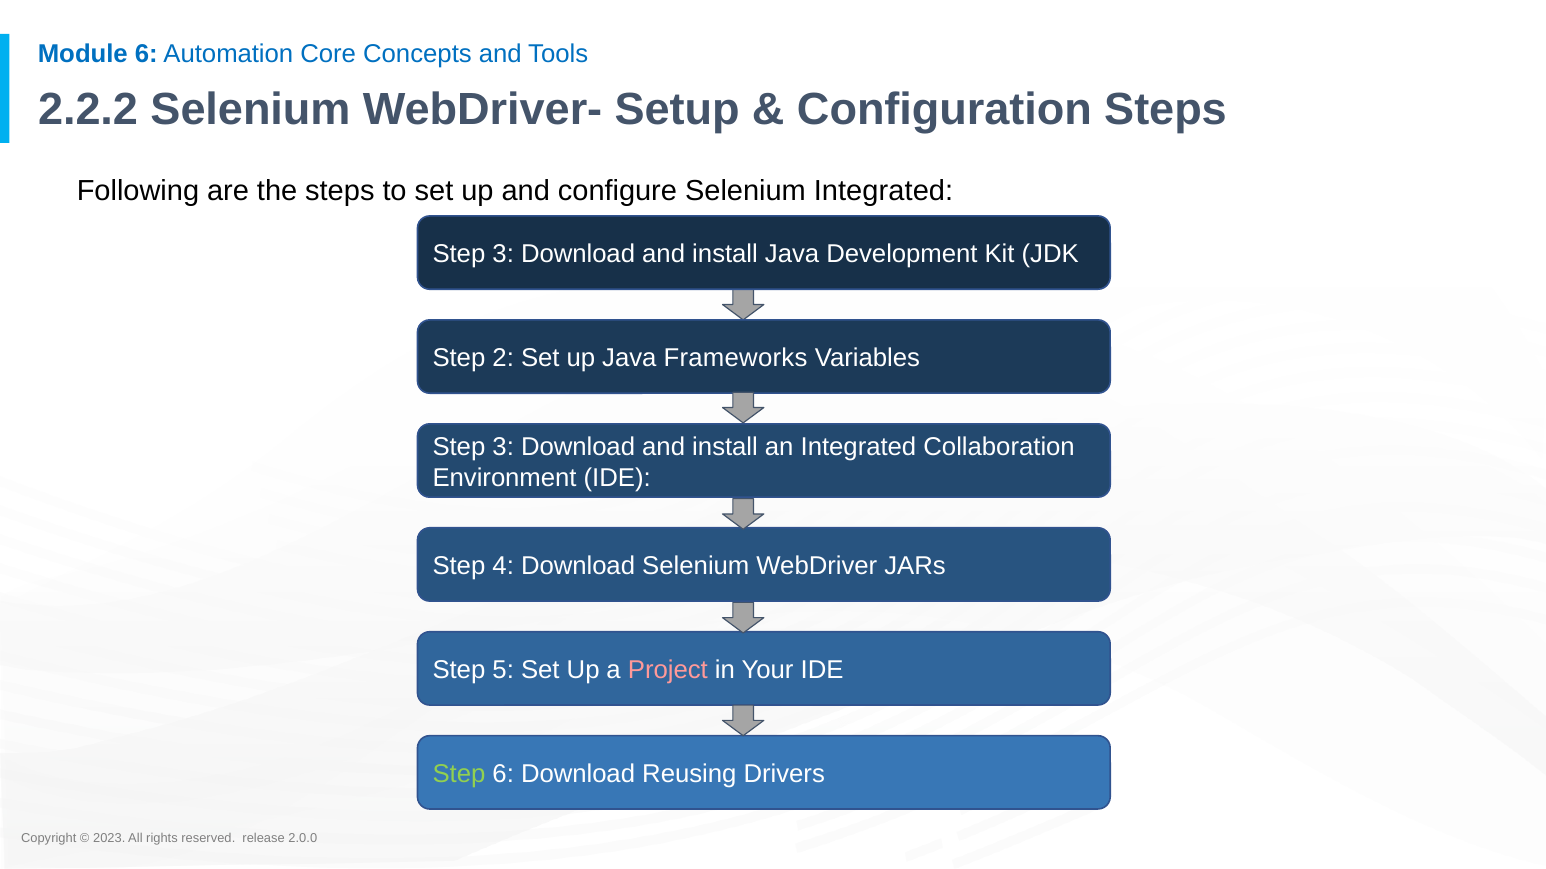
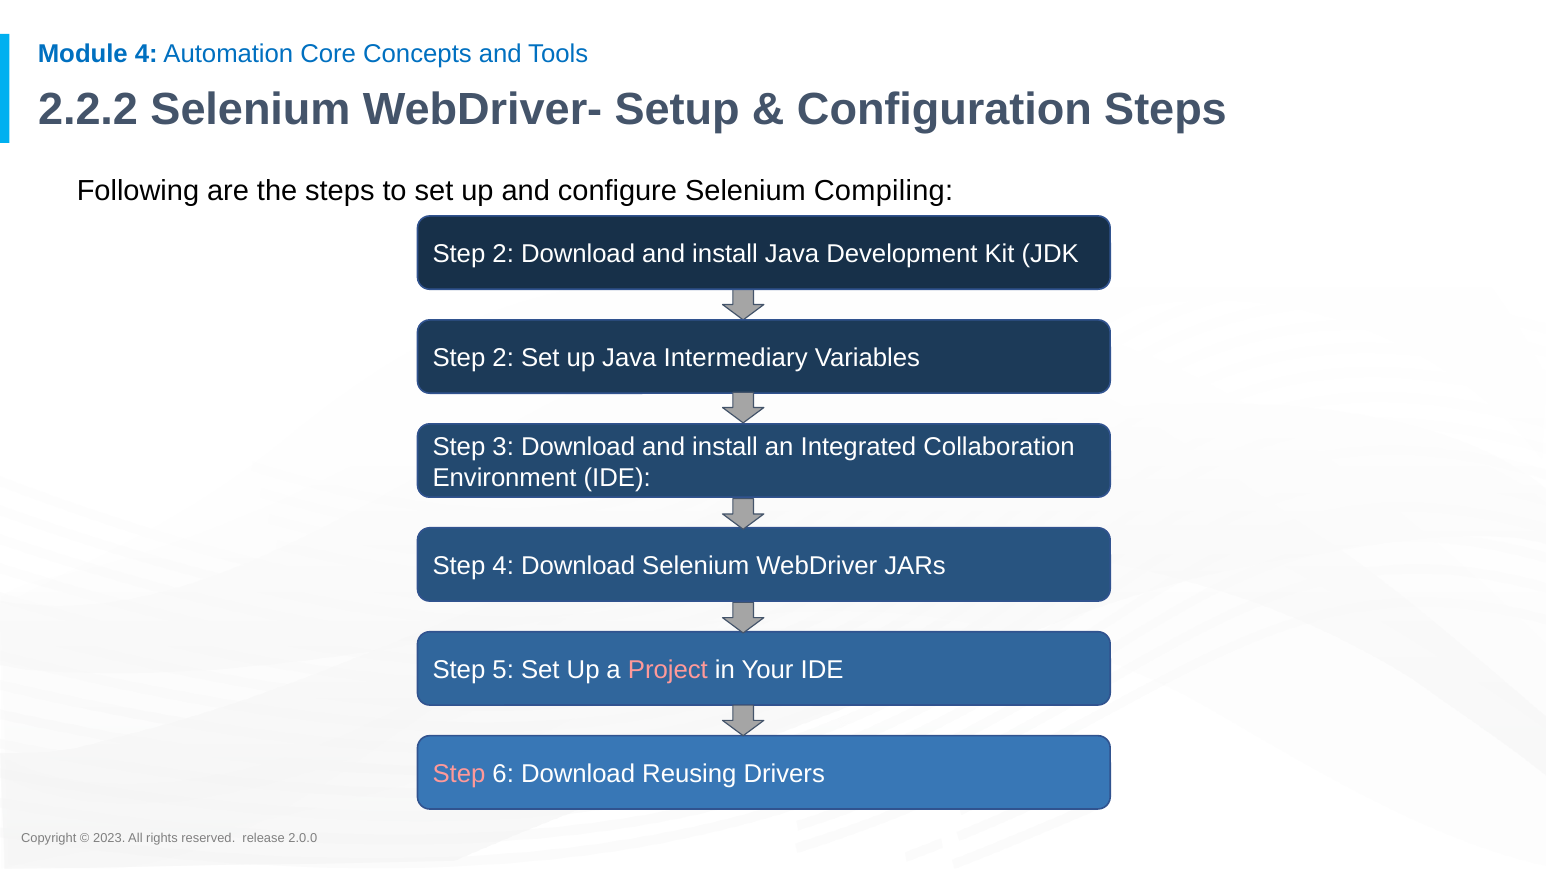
6 at (146, 54): 6 -> 4
Selenium Integrated: Integrated -> Compiling
3 at (503, 255): 3 -> 2
Frameworks: Frameworks -> Intermediary
Step at (459, 775) colour: light green -> pink
